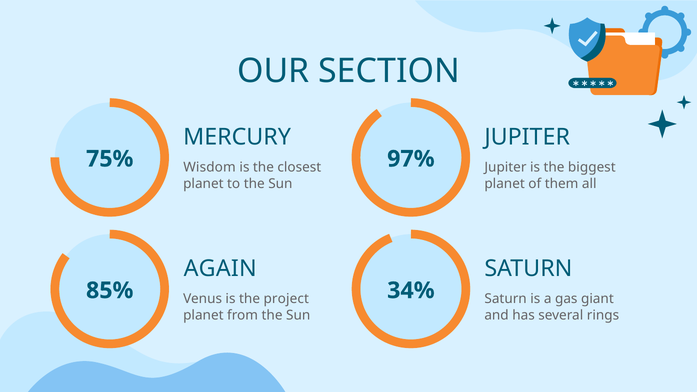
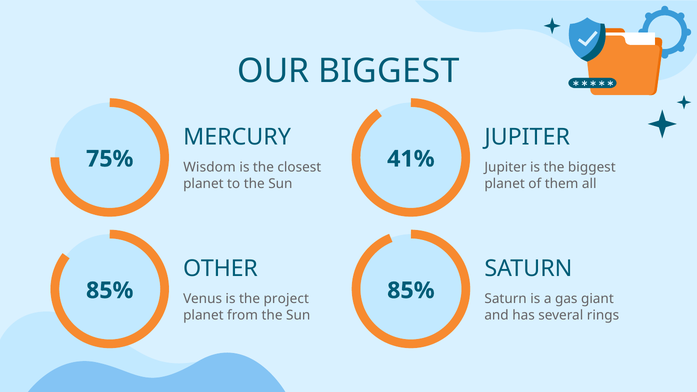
OUR SECTION: SECTION -> BIGGEST
97%: 97% -> 41%
AGAIN: AGAIN -> OTHER
34% at (411, 291): 34% -> 85%
